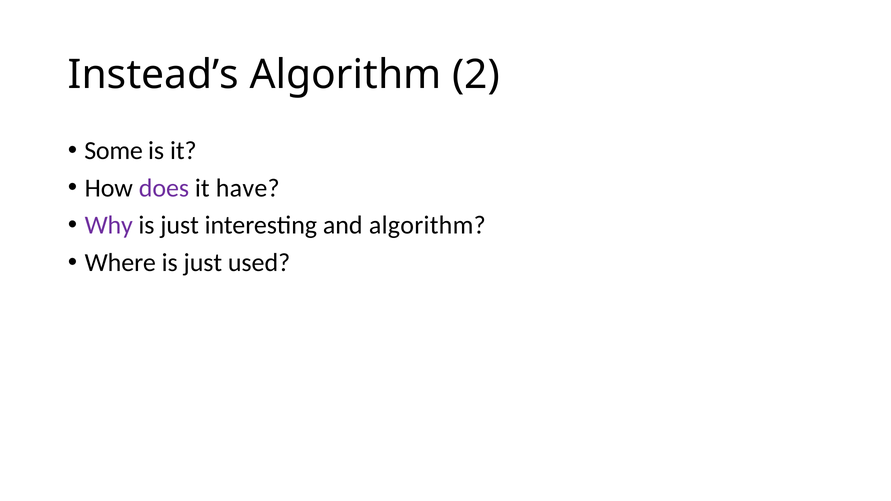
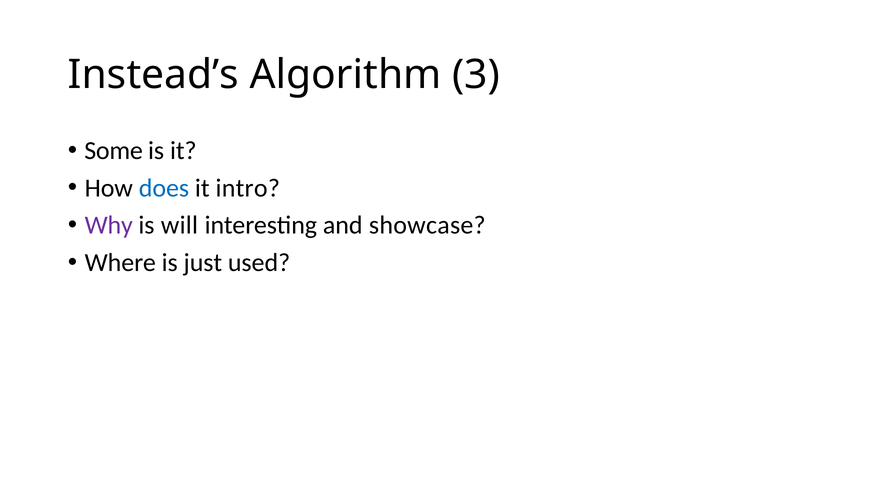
2: 2 -> 3
does colour: purple -> blue
have: have -> intro
just at (180, 225): just -> will
and algorithm: algorithm -> showcase
